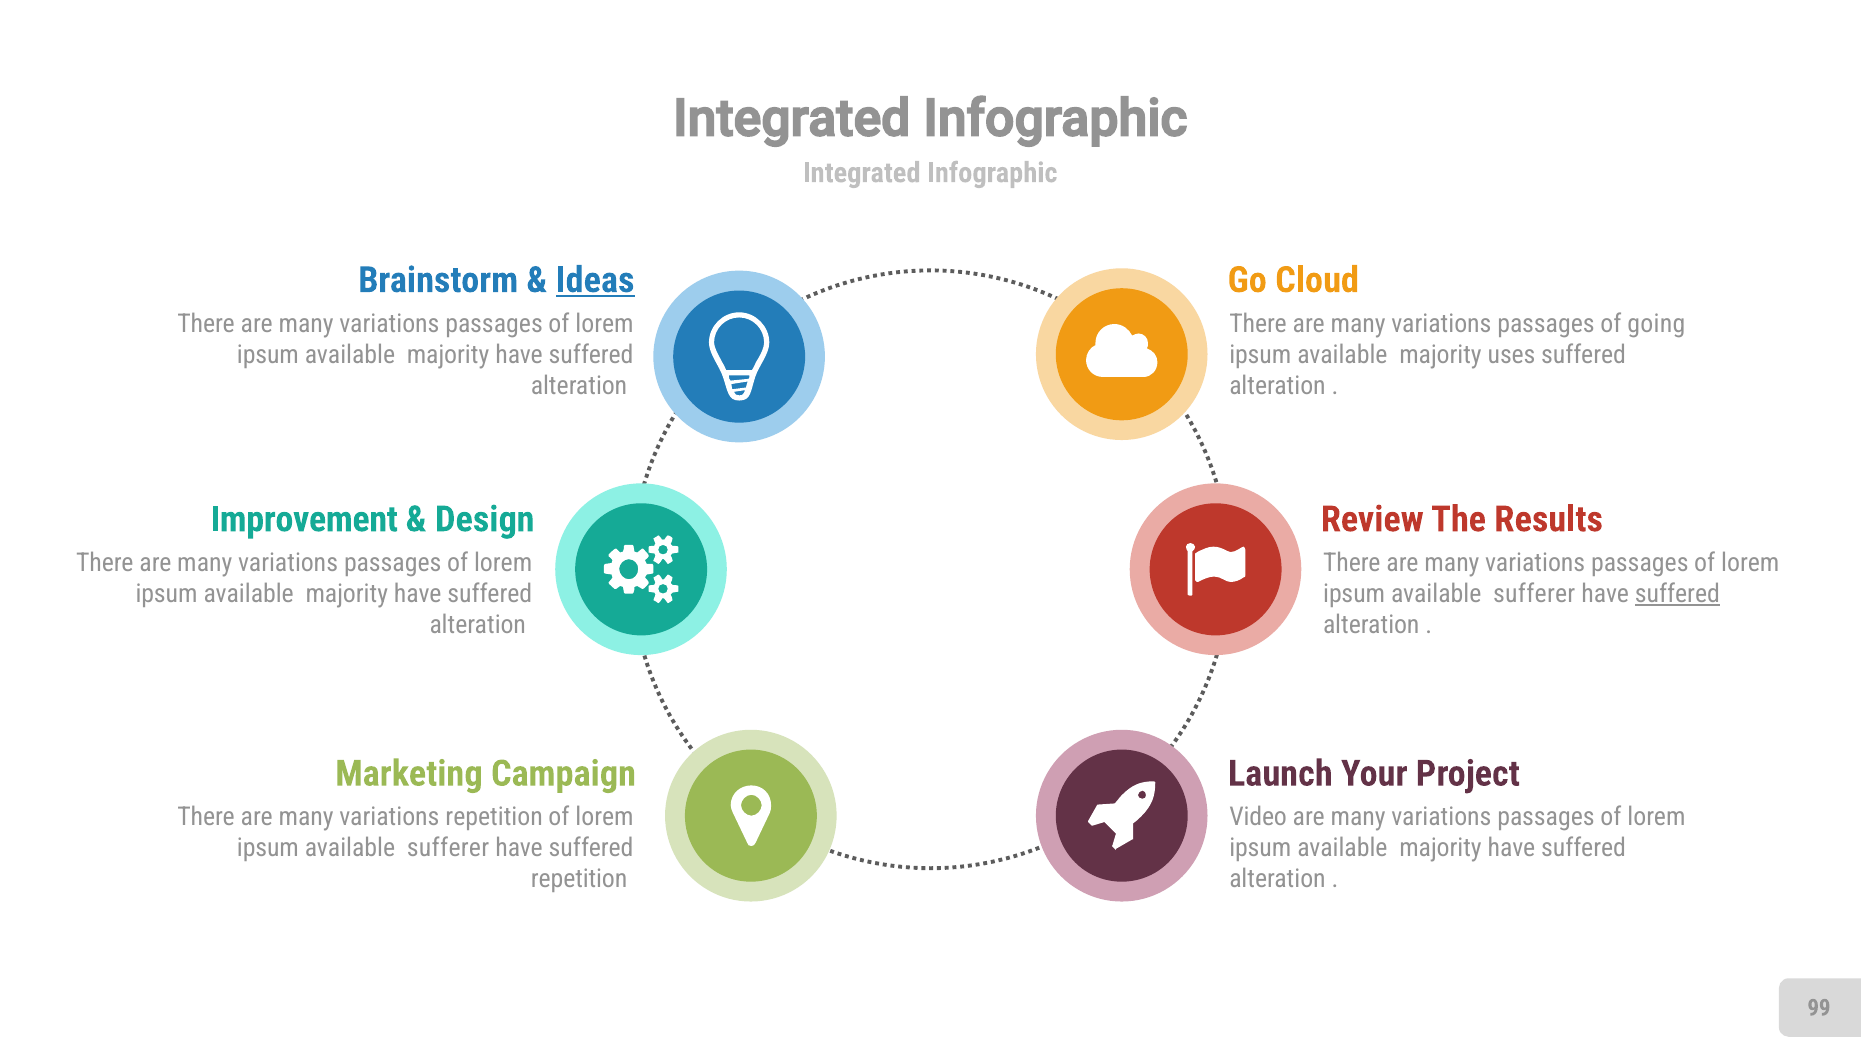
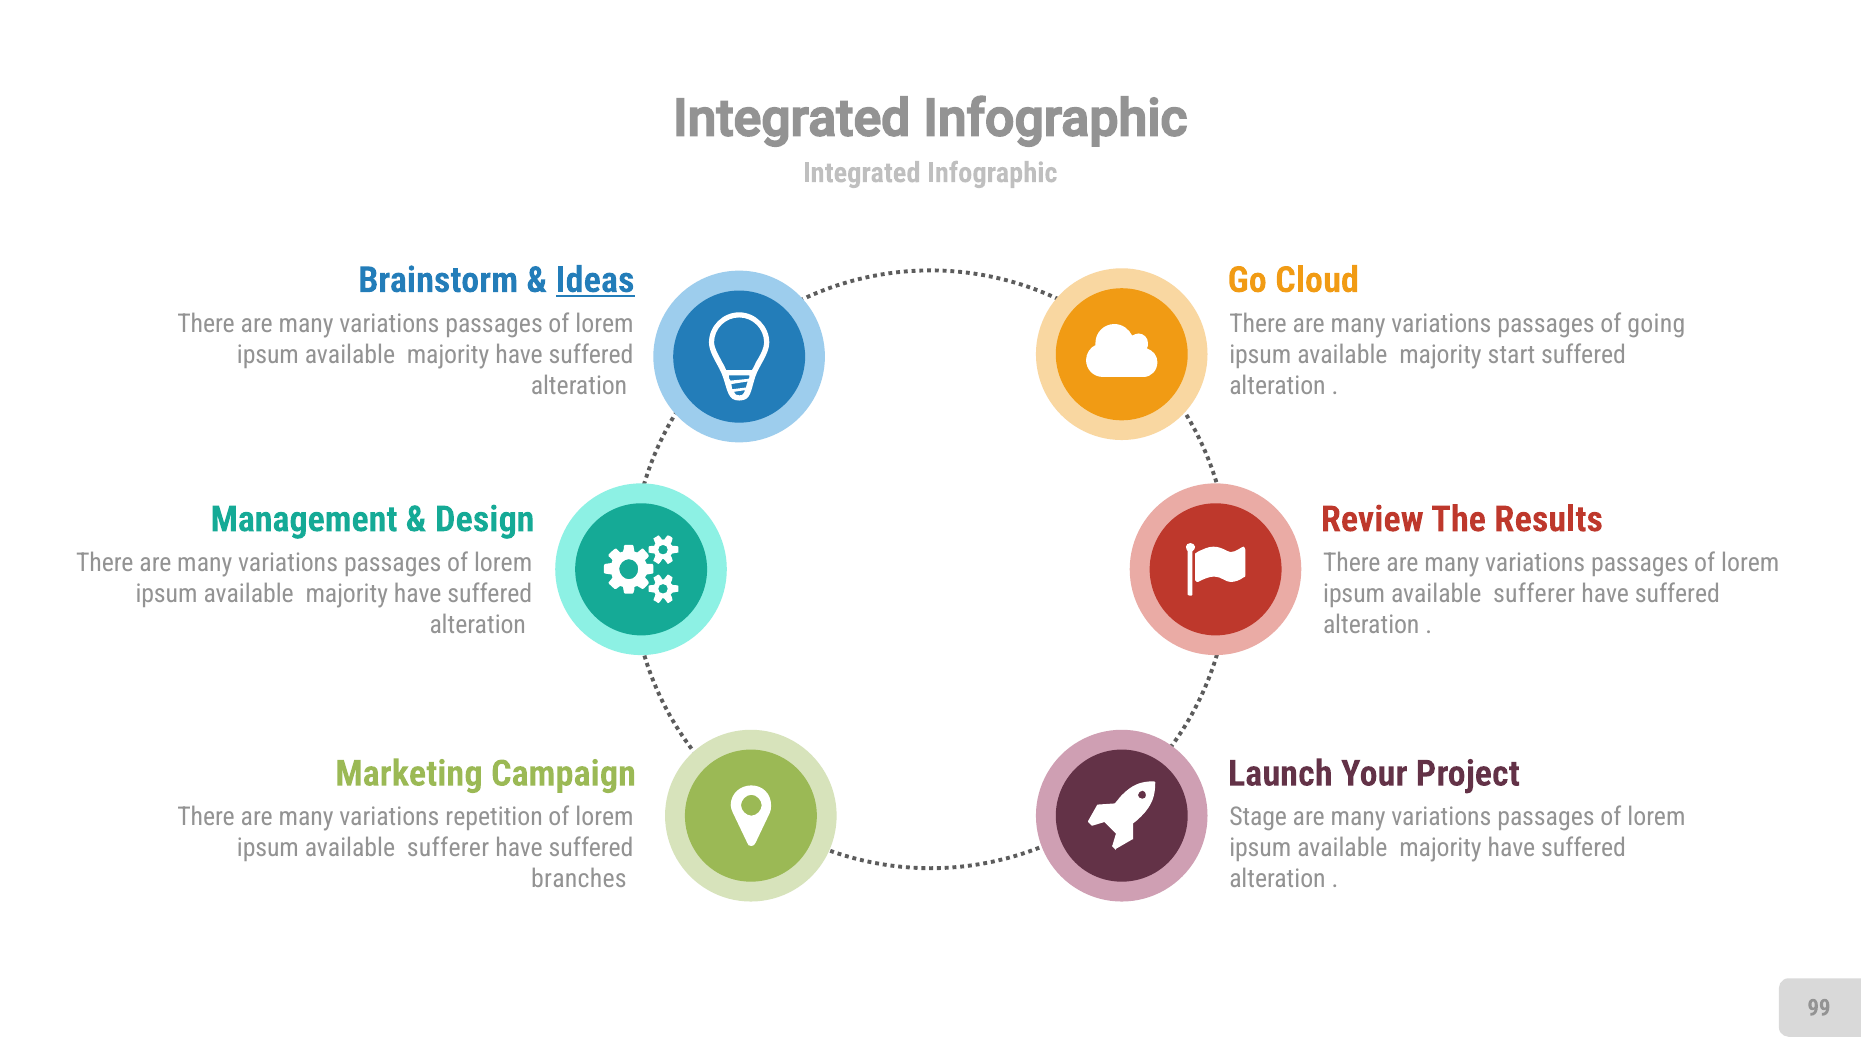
uses: uses -> start
Improvement: Improvement -> Management
suffered at (1677, 594) underline: present -> none
Video: Video -> Stage
repetition at (579, 879): repetition -> branches
